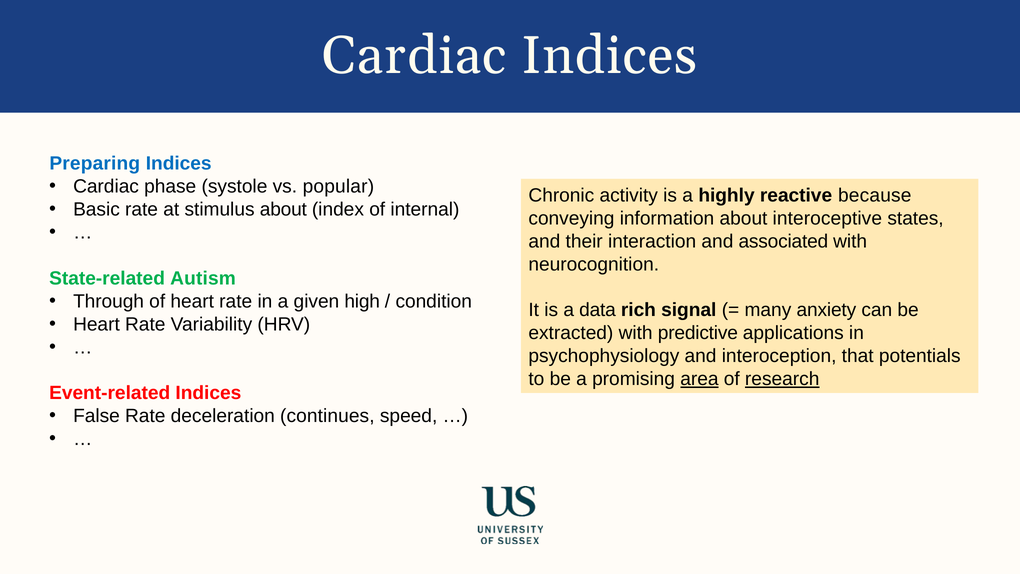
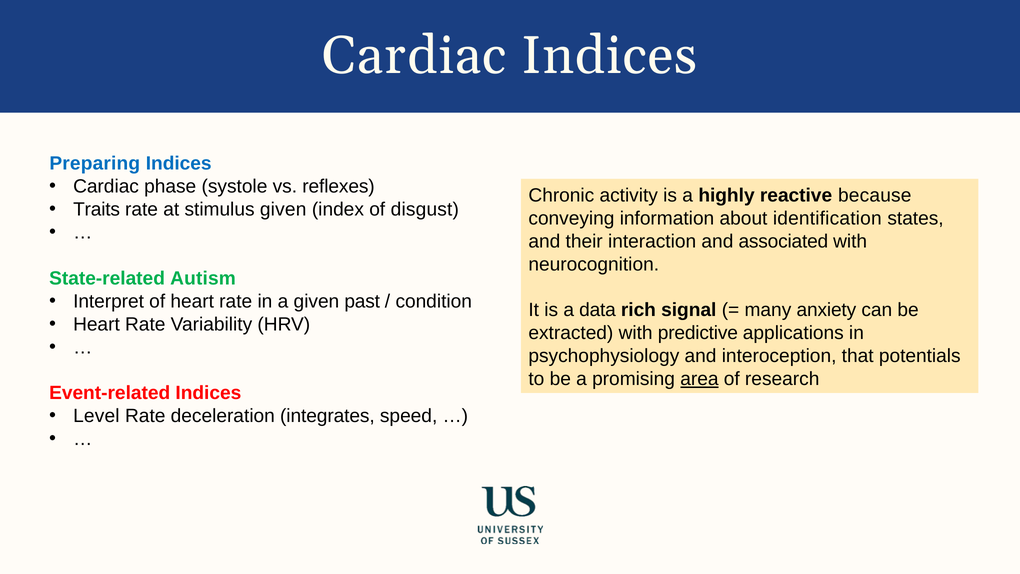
popular: popular -> reflexes
Basic: Basic -> Traits
stimulus about: about -> given
internal: internal -> disgust
interoceptive: interoceptive -> identification
Through: Through -> Interpret
high: high -> past
research underline: present -> none
False: False -> Level
continues: continues -> integrates
